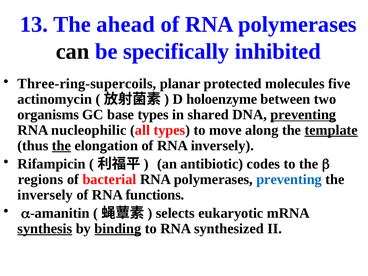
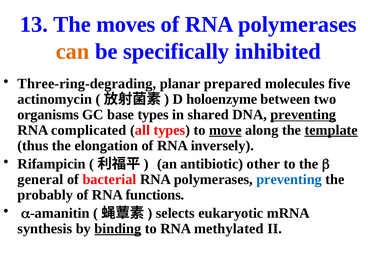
ahead: ahead -> moves
can colour: black -> orange
Three-ring-supercoils: Three-ring-supercoils -> Three-ring-degrading
protected: protected -> prepared
nucleophilic: nucleophilic -> complicated
move underline: none -> present
the at (62, 146) underline: present -> none
codes: codes -> other
regions: regions -> general
inversely at (45, 195): inversely -> probably
synthesis underline: present -> none
synthesized: synthesized -> methylated
